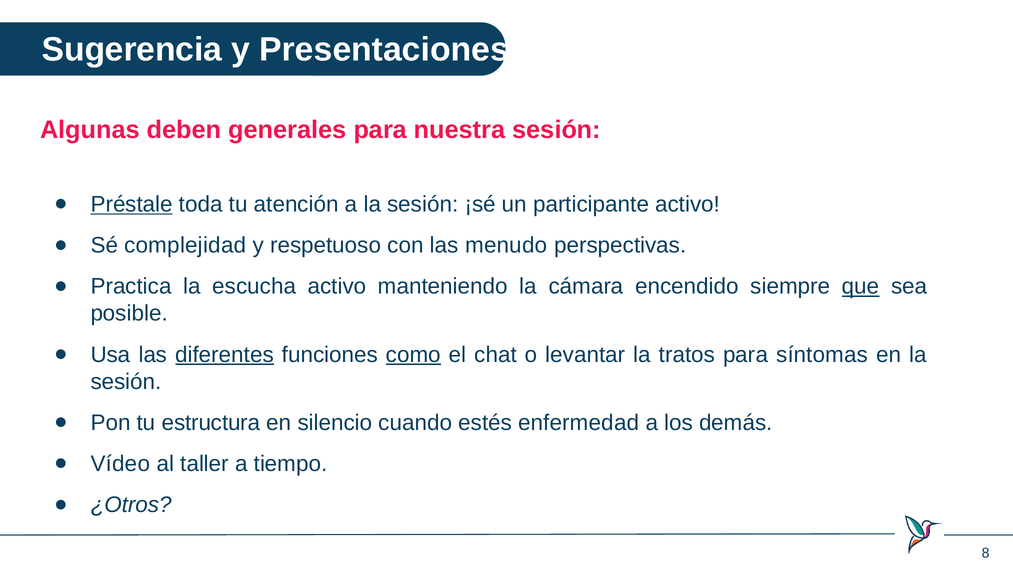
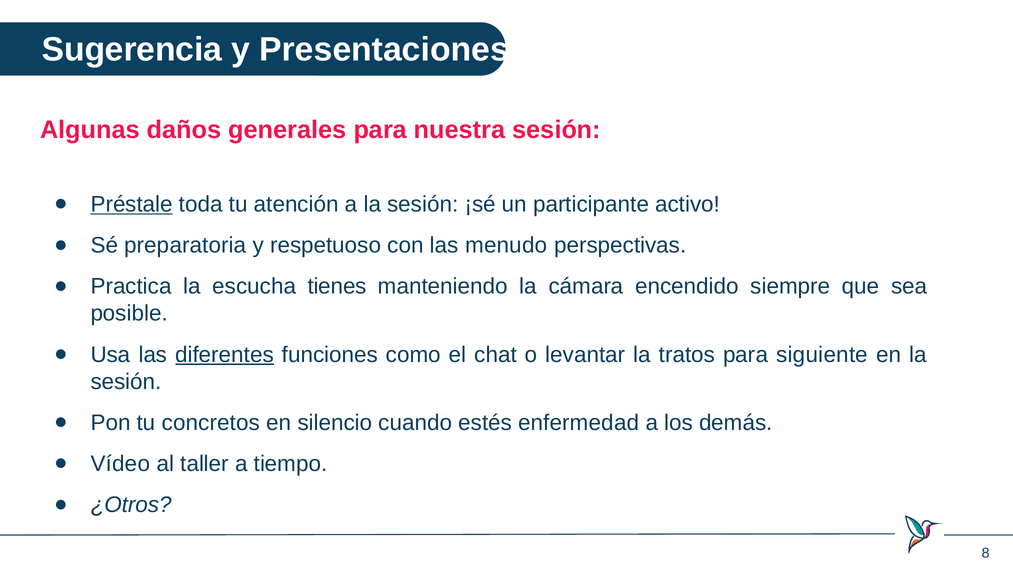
deben: deben -> daños
complejidad: complejidad -> preparatoria
escucha activo: activo -> tienes
que underline: present -> none
como underline: present -> none
síntomas: síntomas -> siguiente
estructura: estructura -> concretos
